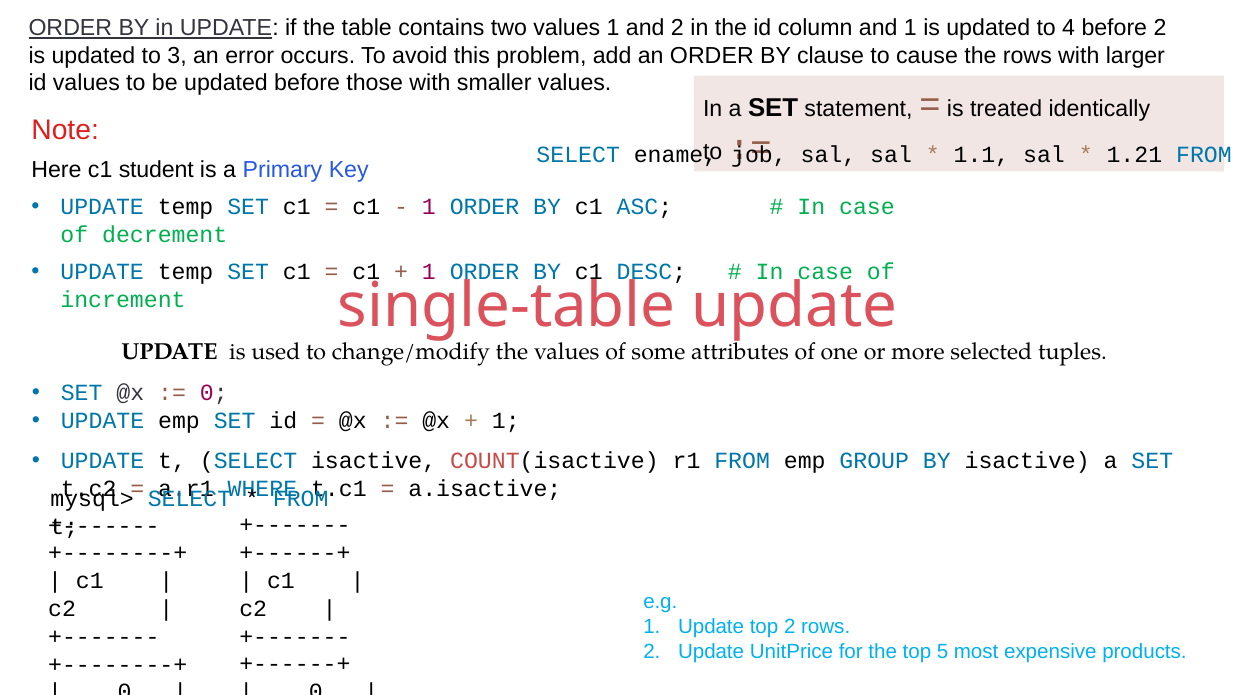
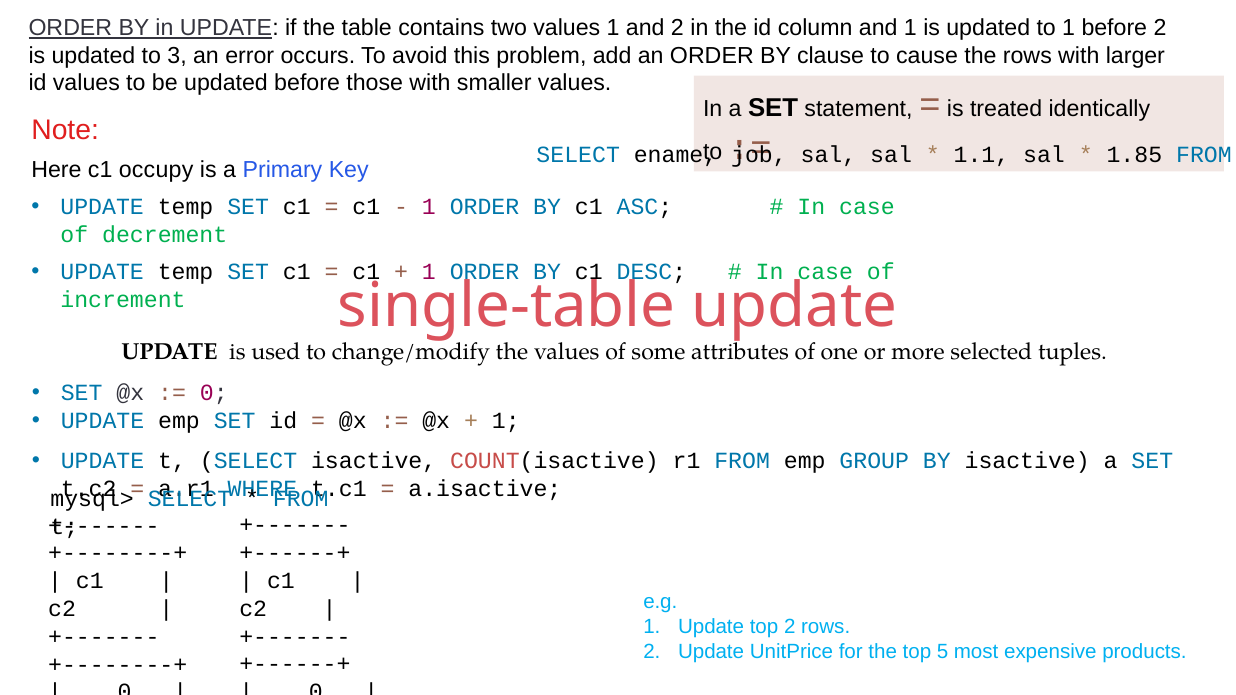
to 4: 4 -> 1
1.21: 1.21 -> 1.85
student: student -> occupy
